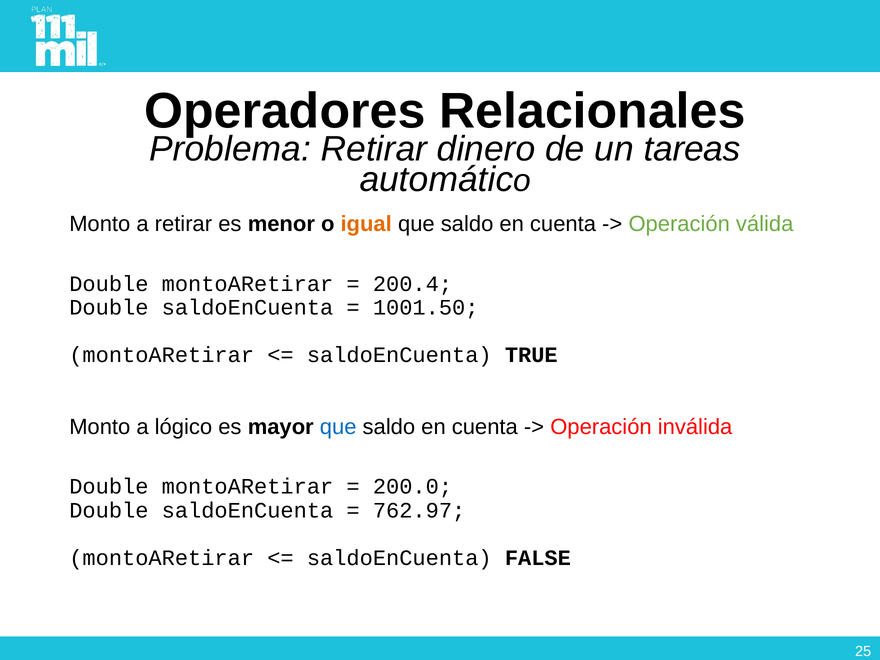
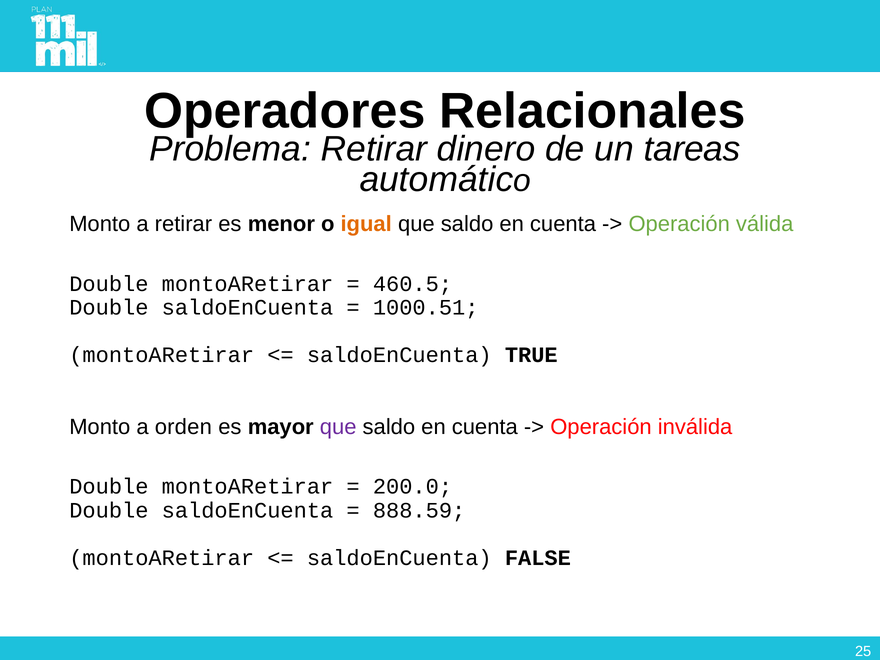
200.4: 200.4 -> 460.5
1001.50: 1001.50 -> 1000.51
lógico: lógico -> orden
que at (338, 427) colour: blue -> purple
762.97: 762.97 -> 888.59
